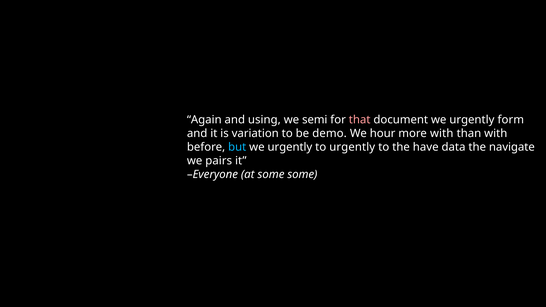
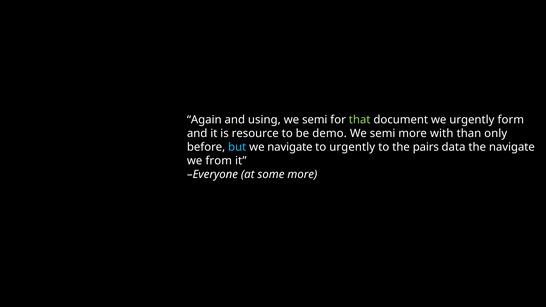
that colour: pink -> light green
variation: variation -> resource
hour at (383, 133): hour -> semi
than with: with -> only
urgently at (290, 147): urgently -> navigate
have: have -> pairs
pairs: pairs -> from
some some: some -> more
